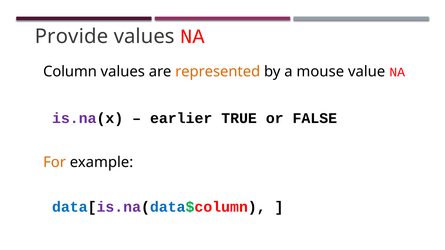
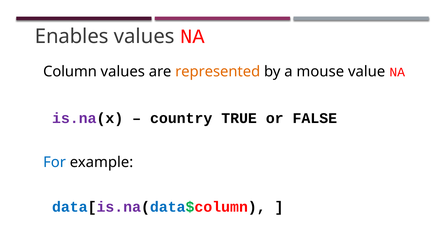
Provide: Provide -> Enables
earlier: earlier -> country
For colour: orange -> blue
